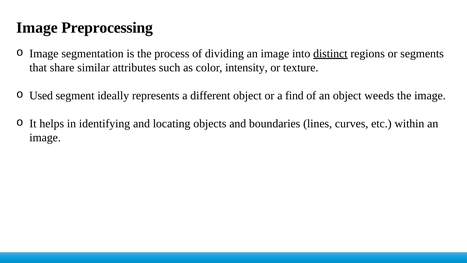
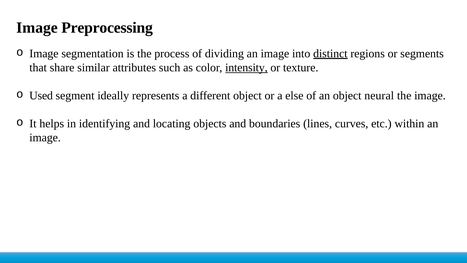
intensity underline: none -> present
find: find -> else
weeds: weeds -> neural
